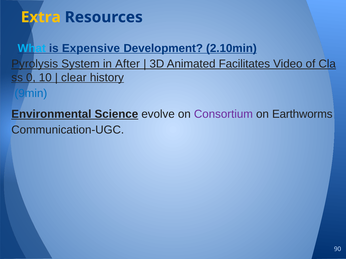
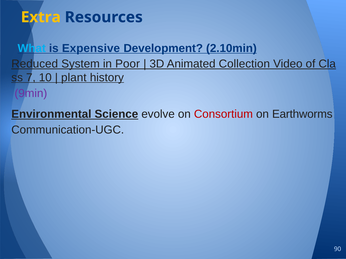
Pyrolysis: Pyrolysis -> Reduced
After: After -> Poor
Facilitates: Facilitates -> Collection
0: 0 -> 7
clear: clear -> plant
9min colour: blue -> purple
Consortium colour: purple -> red
